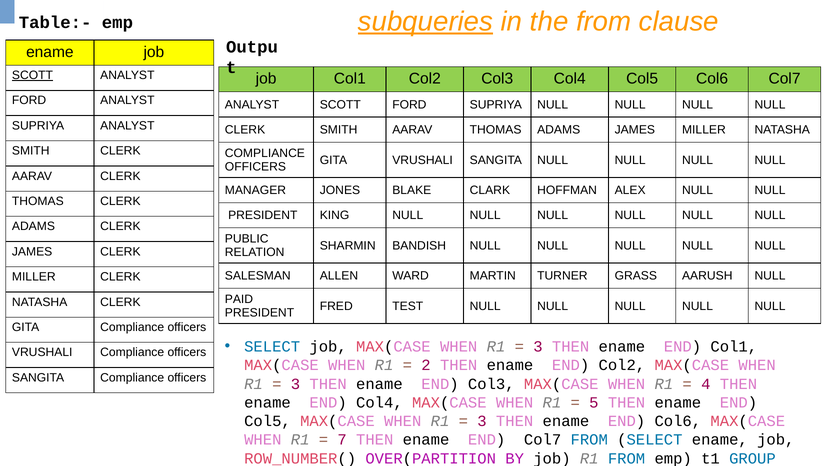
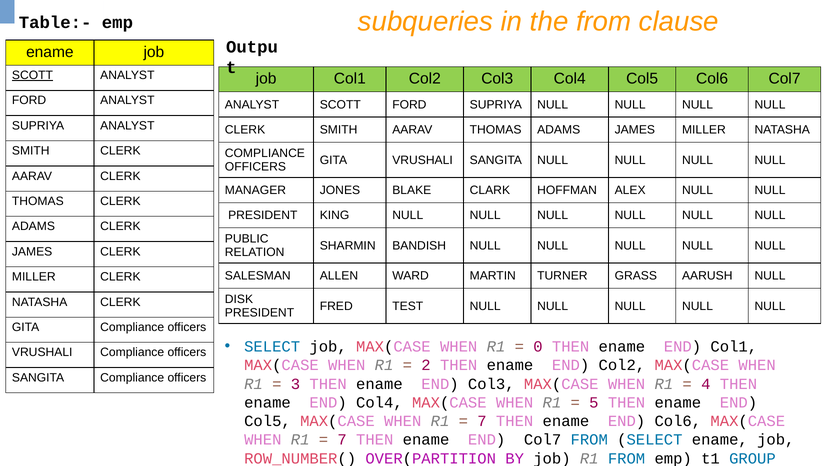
subqueries underline: present -> none
PAID: PAID -> DISK
3 at (538, 347): 3 -> 0
3 at (482, 421): 3 -> 7
